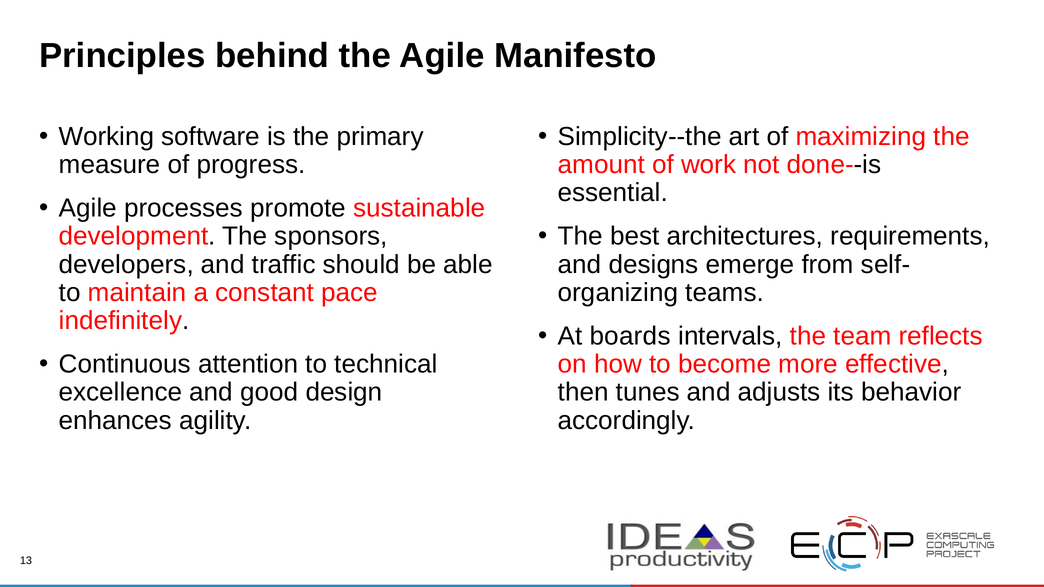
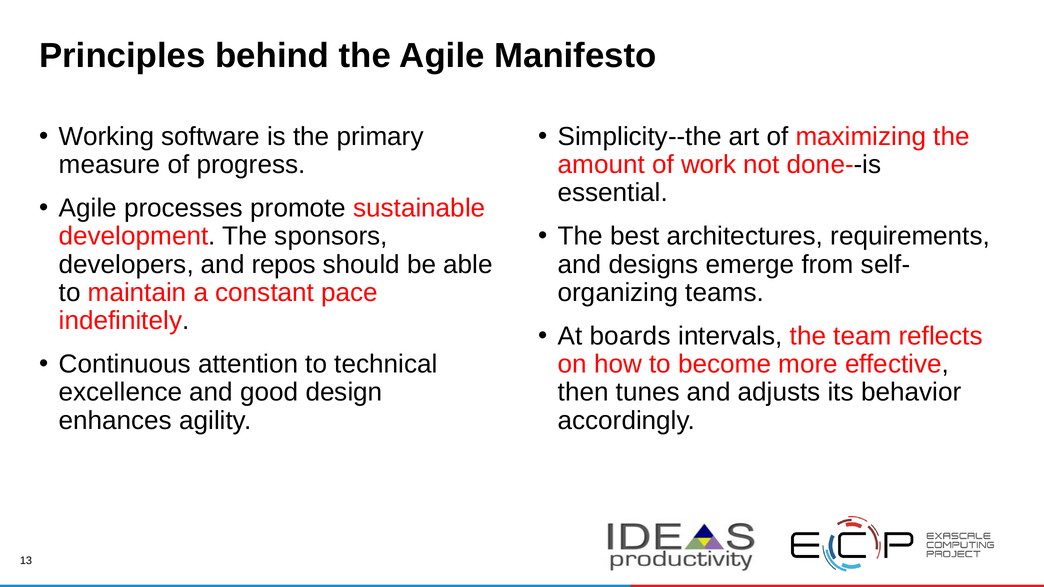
traffic: traffic -> repos
